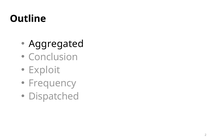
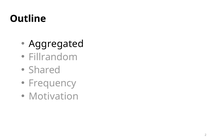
Conclusion: Conclusion -> Fillrandom
Exploit: Exploit -> Shared
Dispatched: Dispatched -> Motivation
